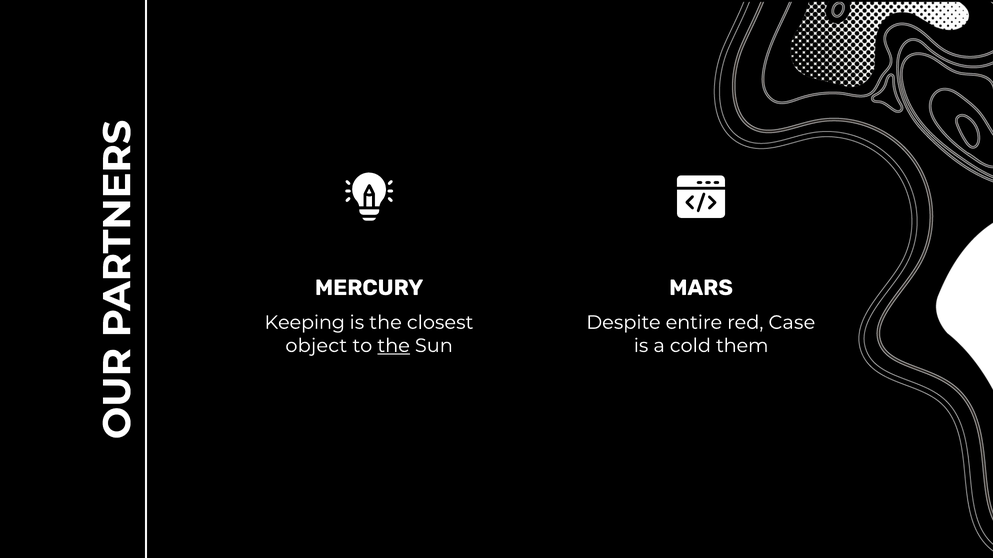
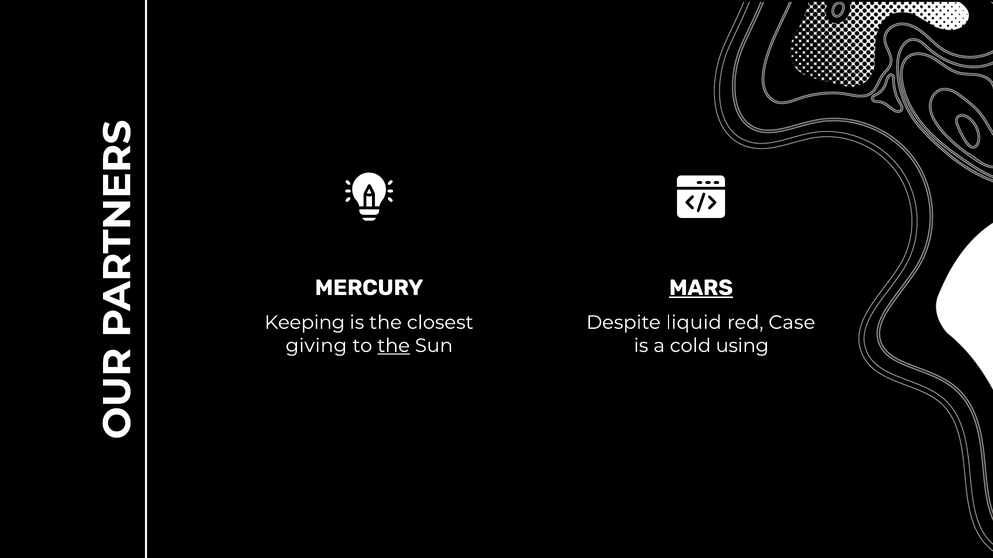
MARS underline: none -> present
entire: entire -> liquid
object: object -> giving
them: them -> using
